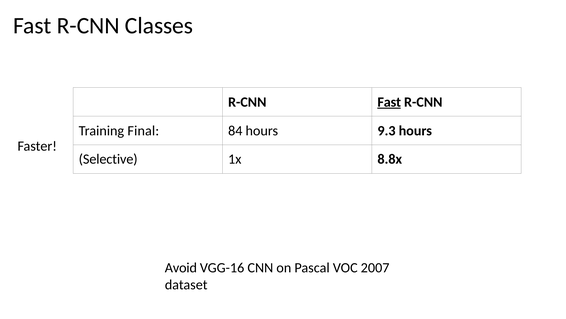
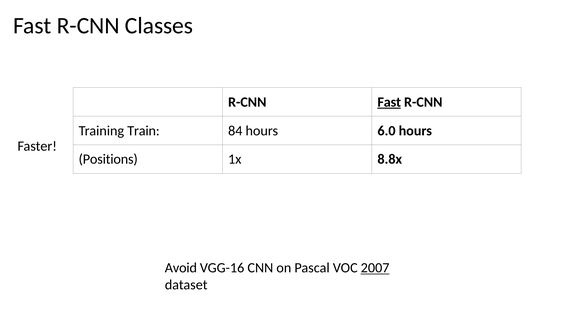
Final: Final -> Train
9.3: 9.3 -> 6.0
Selective: Selective -> Positions
2007 underline: none -> present
